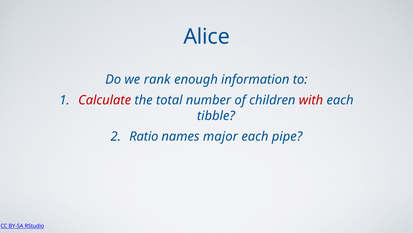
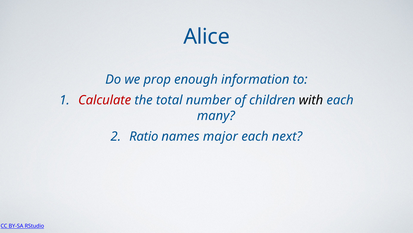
rank: rank -> prop
with colour: red -> black
tibble: tibble -> many
pipe: pipe -> next
